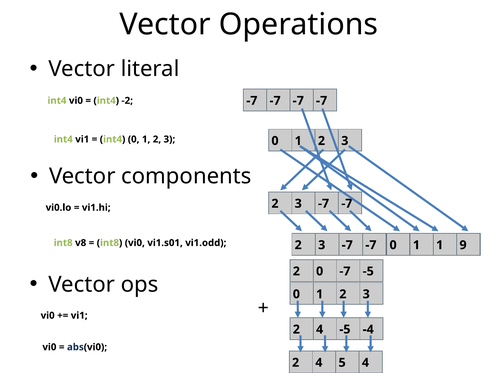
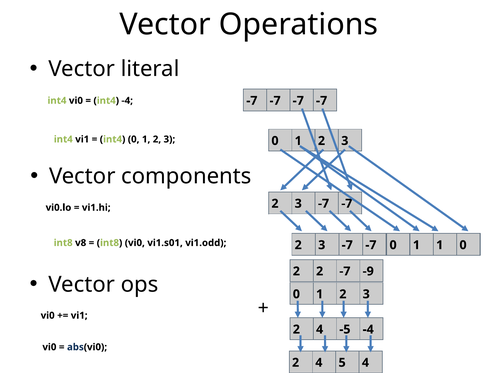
int4 -2: -2 -> -4
1 9: 9 -> 0
2 0: 0 -> 2
-7 -5: -5 -> -9
